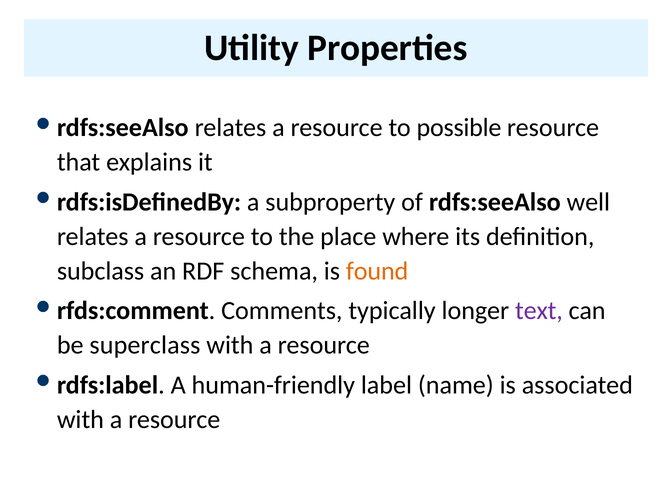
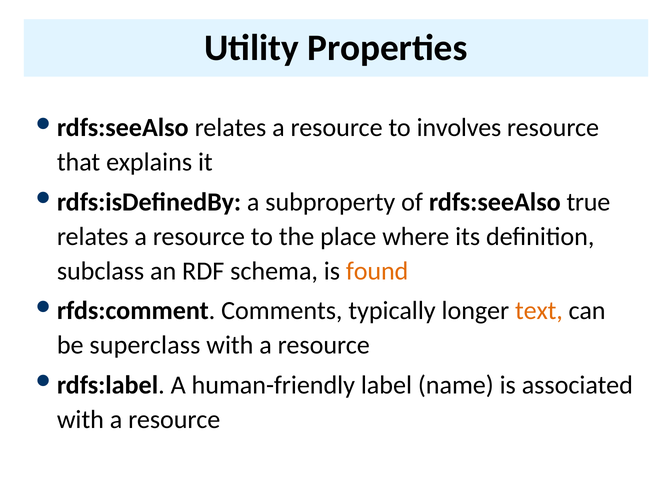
possible: possible -> involves
well: well -> true
text colour: purple -> orange
